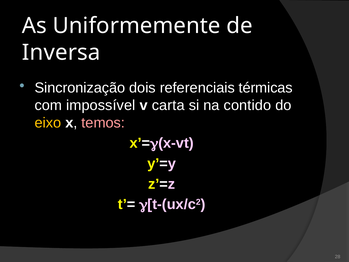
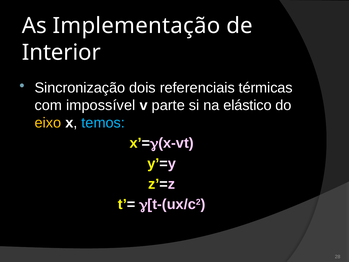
Uniformemente: Uniformemente -> Implementação
Inversa: Inversa -> Interior
carta: carta -> parte
contido: contido -> elástico
temos colour: pink -> light blue
